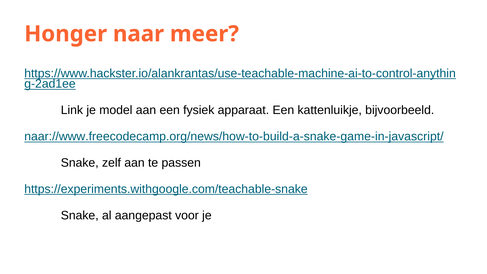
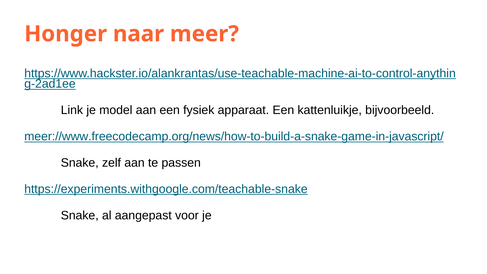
naar://www.freecodecamp.org/news/how-to-build-a-snake-game-in-javascript/: naar://www.freecodecamp.org/news/how-to-build-a-snake-game-in-javascript/ -> meer://www.freecodecamp.org/news/how-to-build-a-snake-game-in-javascript/
